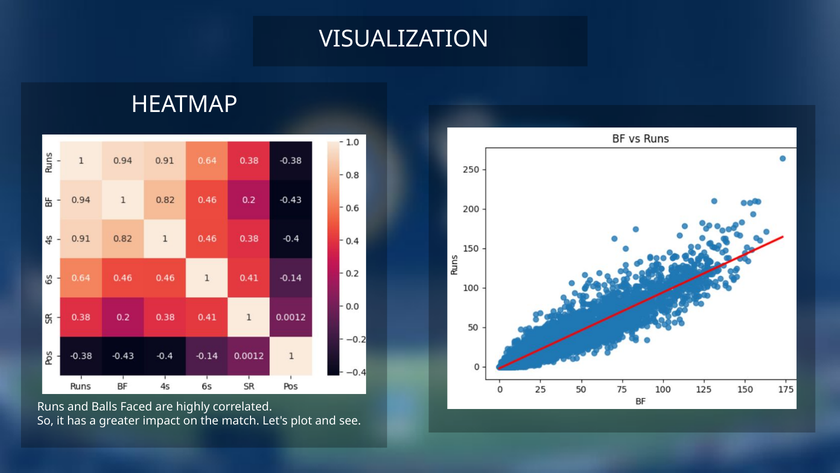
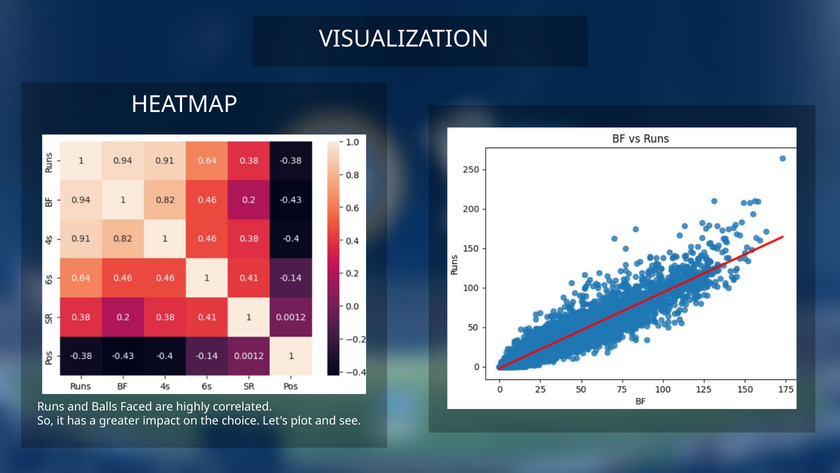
match: match -> choice
